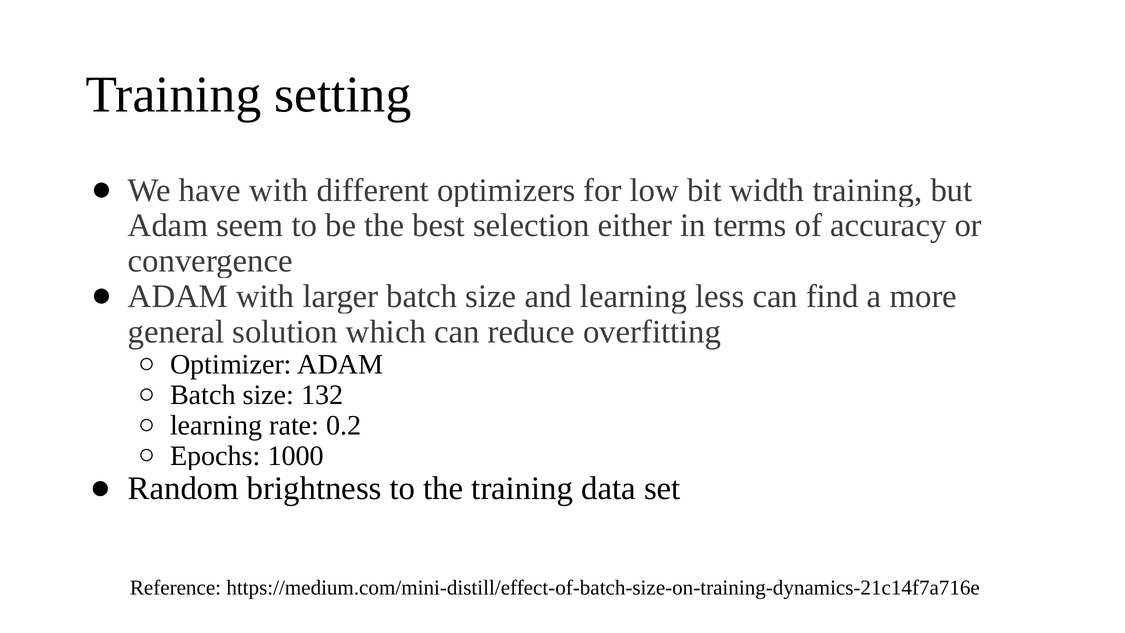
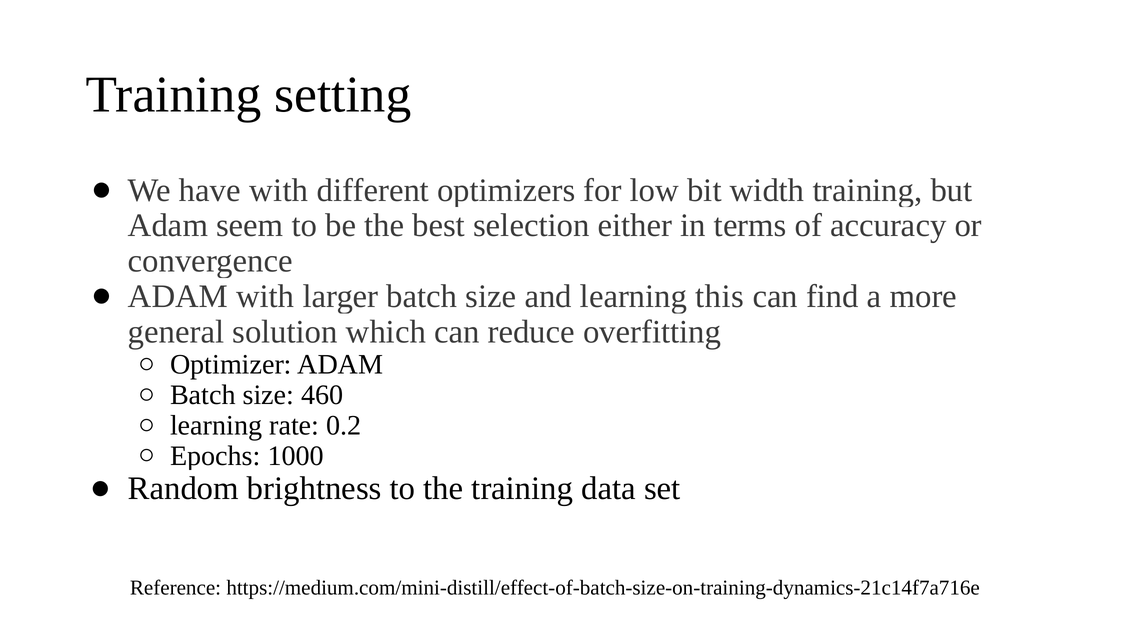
less: less -> this
132: 132 -> 460
